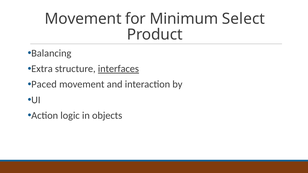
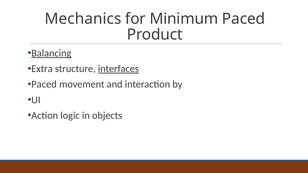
Movement at (83, 19): Movement -> Mechanics
Minimum Select: Select -> Paced
Balancing underline: none -> present
